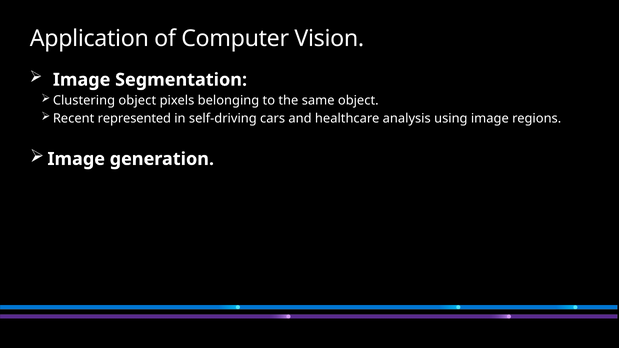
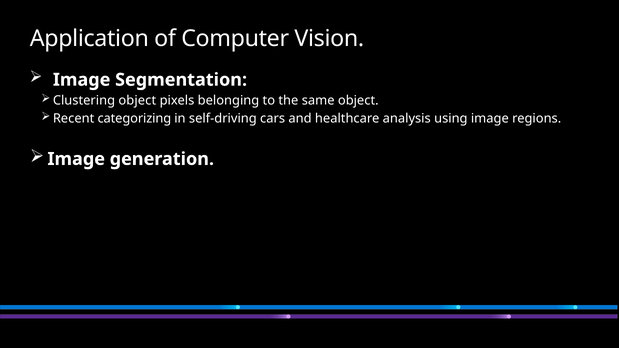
represented: represented -> categorizing
